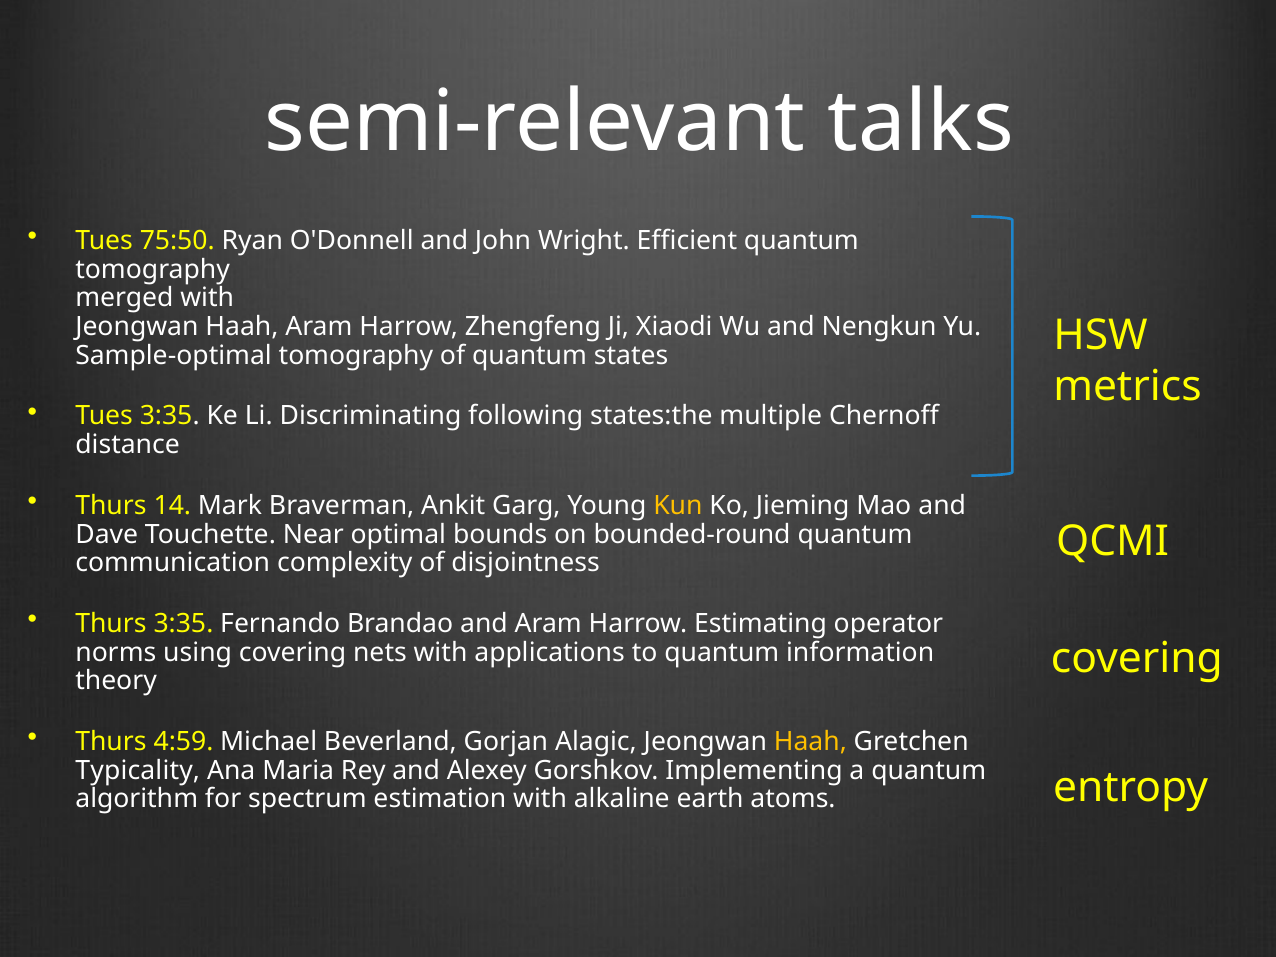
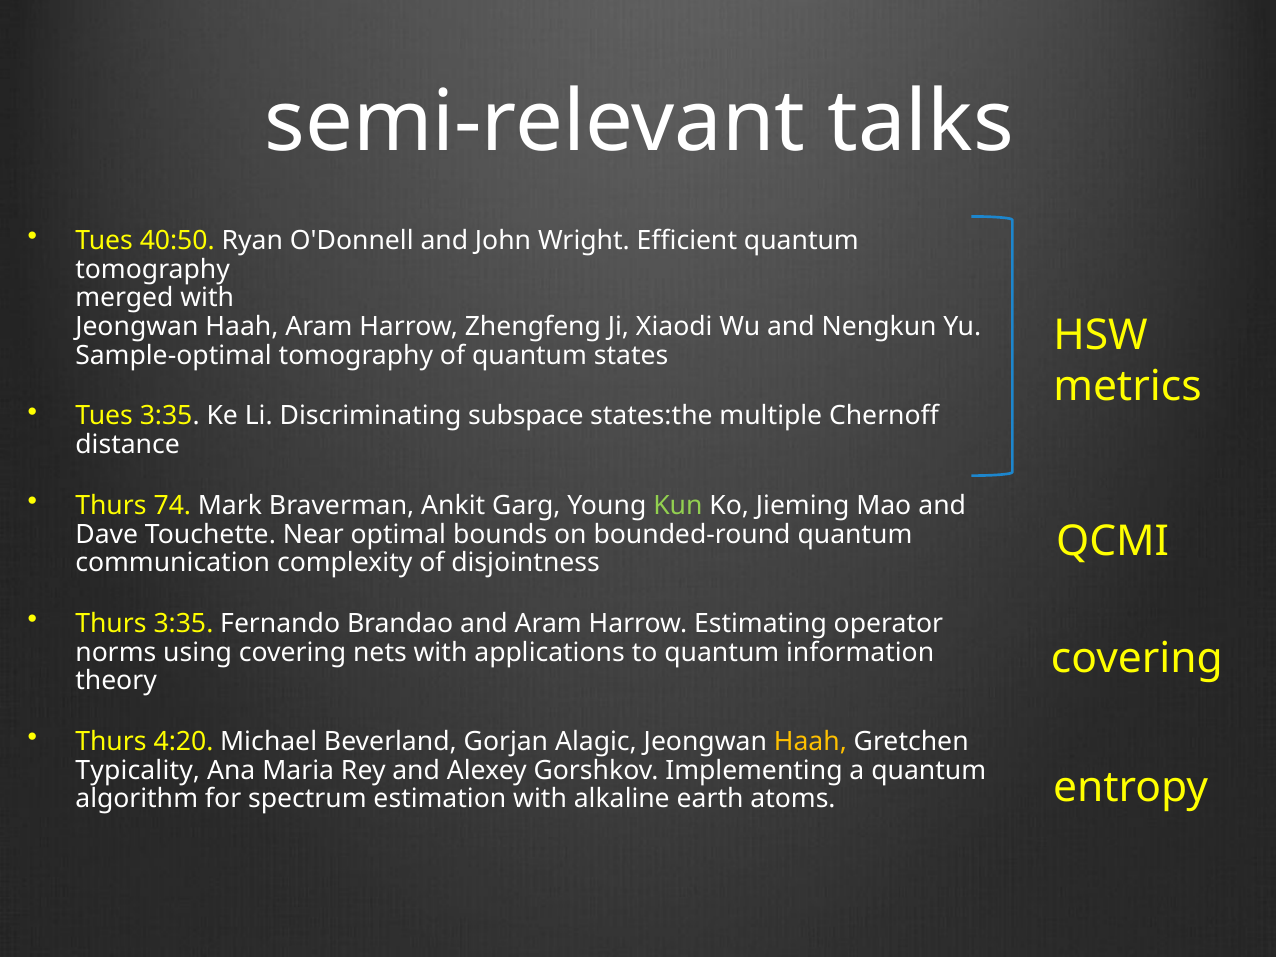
75:50: 75:50 -> 40:50
following: following -> subspace
14: 14 -> 74
Kun colour: yellow -> light green
4:59: 4:59 -> 4:20
